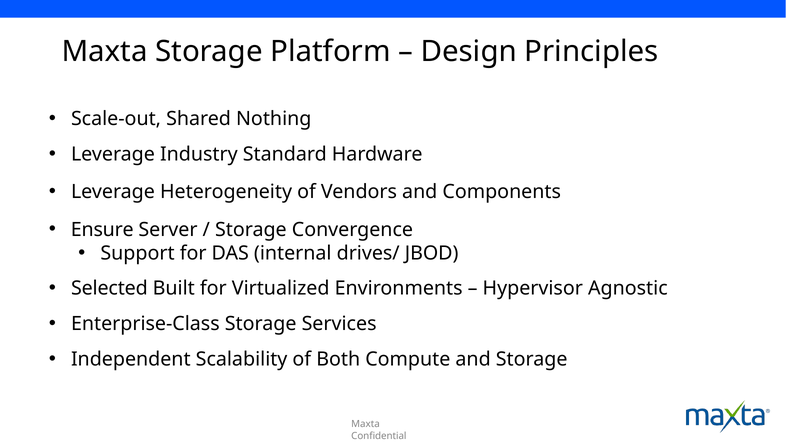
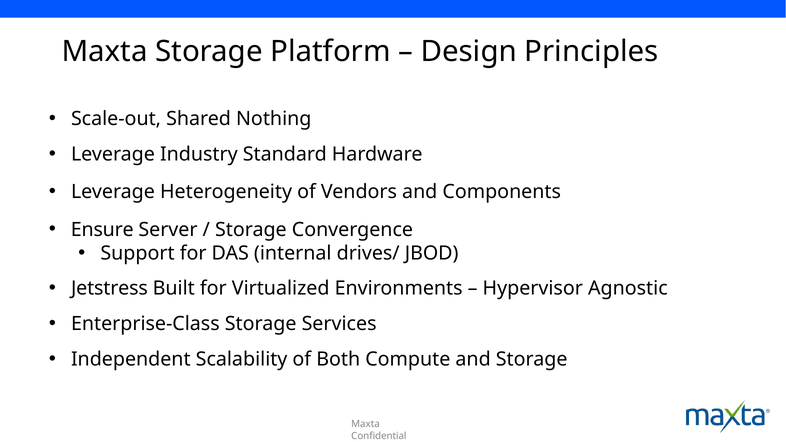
Selected: Selected -> Jetstress
